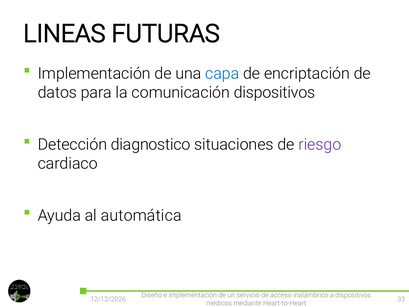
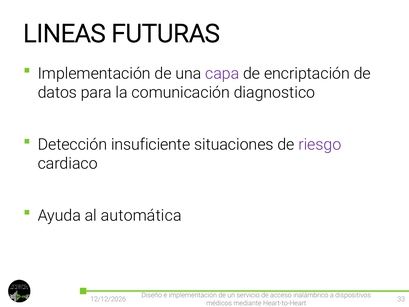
capa colour: blue -> purple
comunicación dispositivos: dispositivos -> diagnostico
diagnostico: diagnostico -> insuficiente
